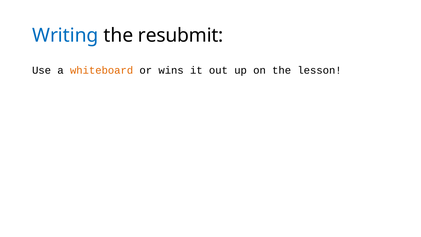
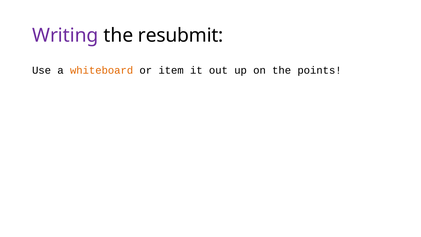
Writing colour: blue -> purple
wins: wins -> item
lesson: lesson -> points
